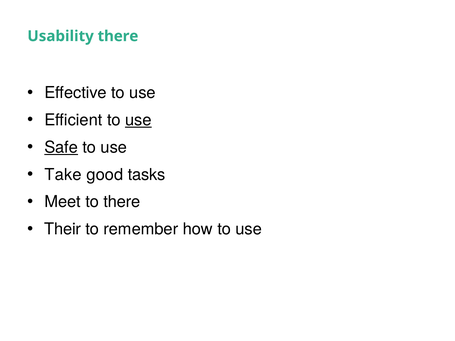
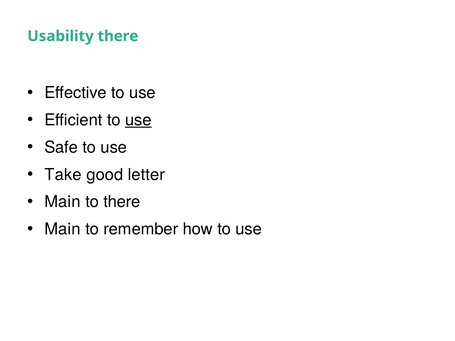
Safe underline: present -> none
tasks: tasks -> letter
Meet at (63, 202): Meet -> Main
Their at (63, 229): Their -> Main
